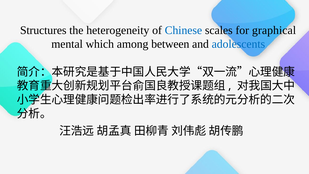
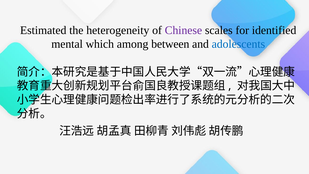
Structures: Structures -> Estimated
Chinese colour: blue -> purple
graphical: graphical -> identified
